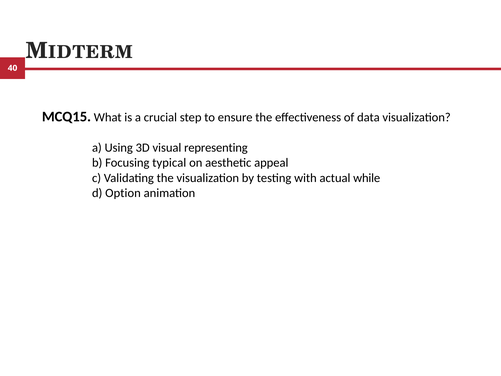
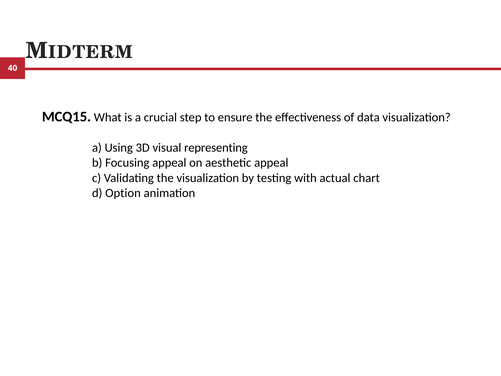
Focusing typical: typical -> appeal
while: while -> chart
